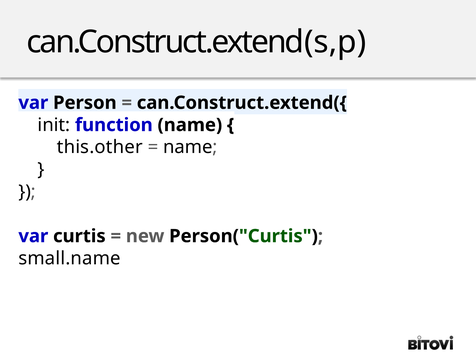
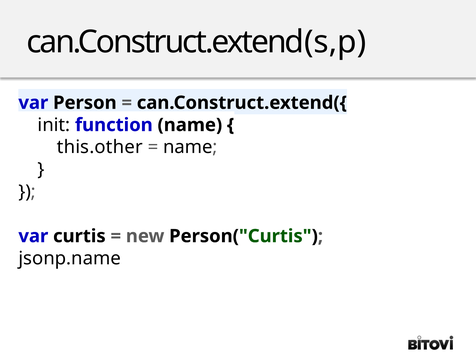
small.name: small.name -> jsonp.name
